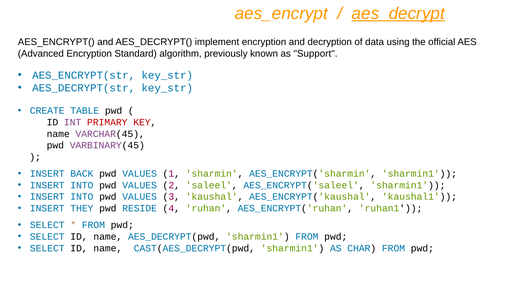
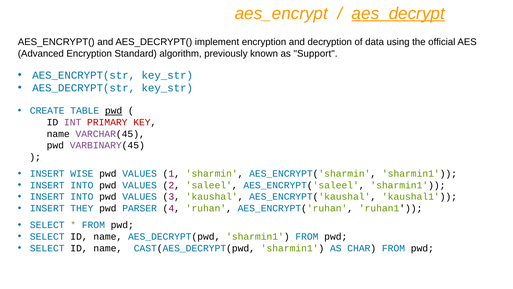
pwd at (114, 111) underline: none -> present
BACK: BACK -> WISE
RESIDE: RESIDE -> PARSER
